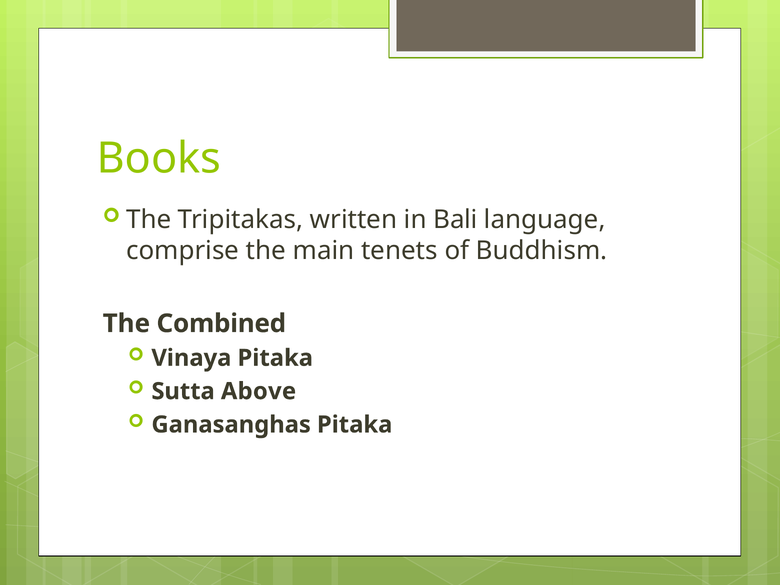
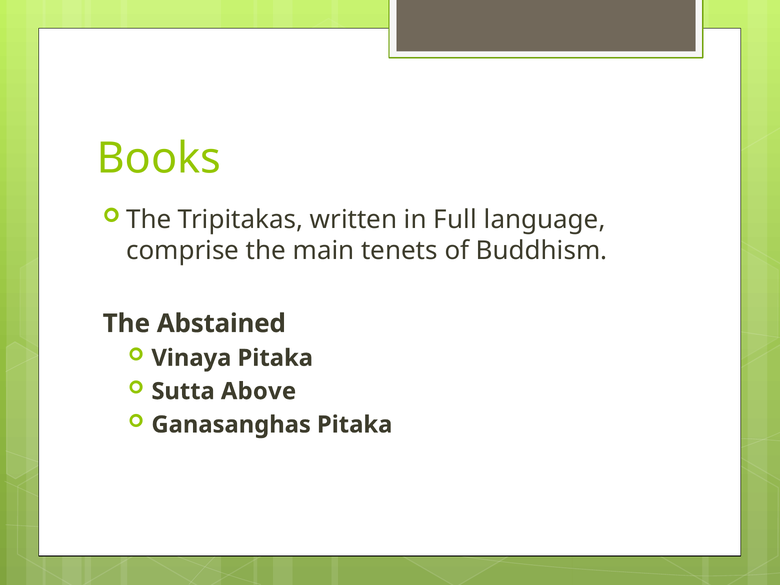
Bali: Bali -> Full
Combined: Combined -> Abstained
